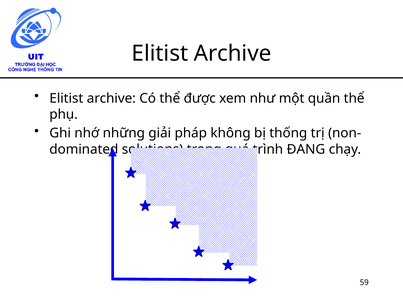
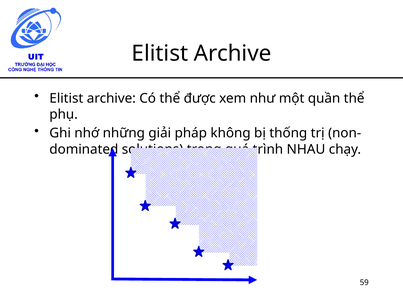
ĐANG: ĐANG -> NHAU
